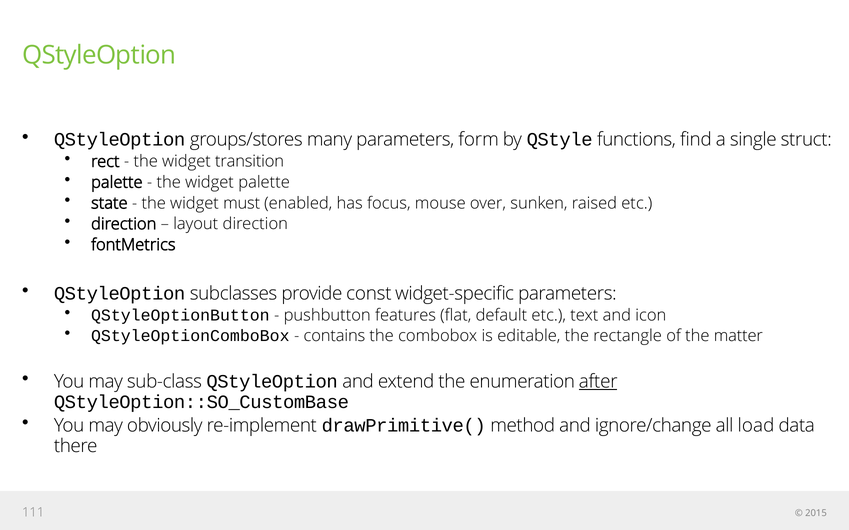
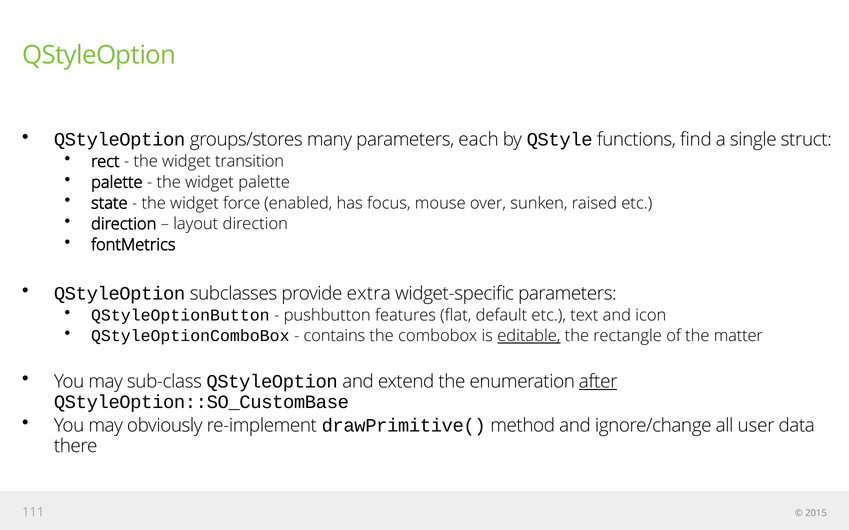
form: form -> each
must: must -> force
const: const -> extra
editable underline: none -> present
load: load -> user
